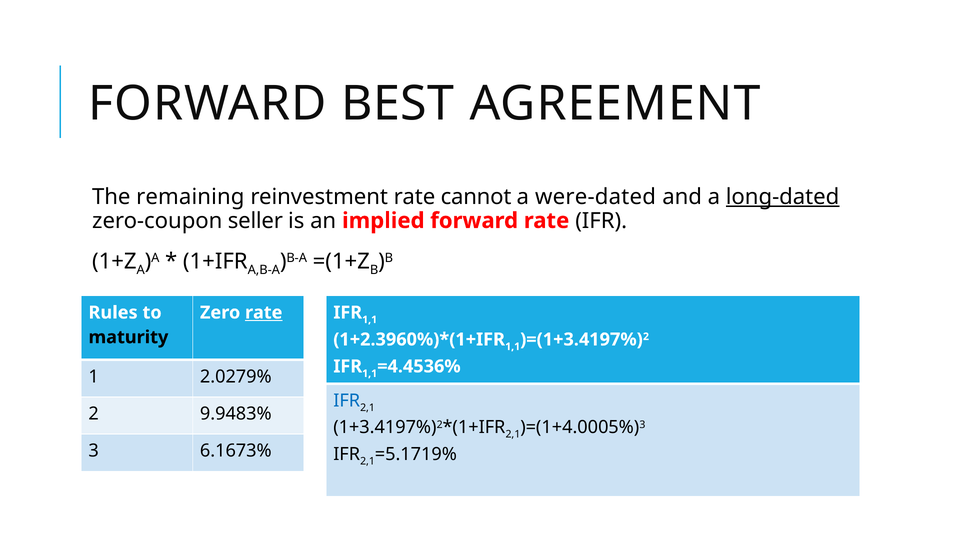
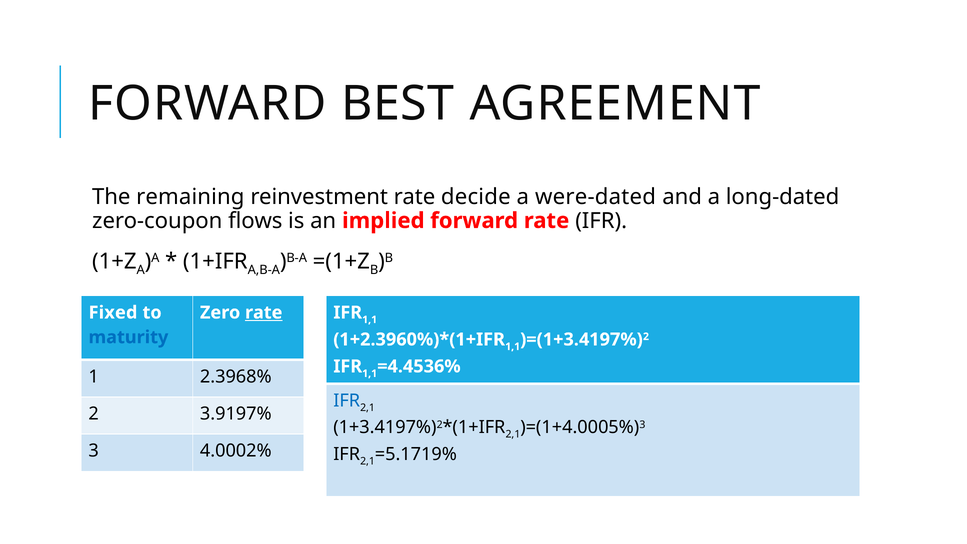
cannot: cannot -> decide
long-dated underline: present -> none
seller: seller -> flows
Rules: Rules -> Fixed
maturity colour: black -> blue
2.0279%: 2.0279% -> 2.3968%
9.9483%: 9.9483% -> 3.9197%
6.1673%: 6.1673% -> 4.0002%
